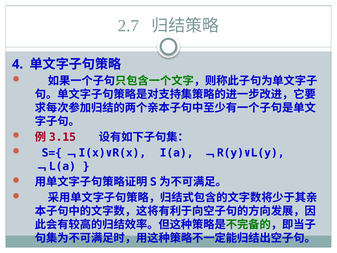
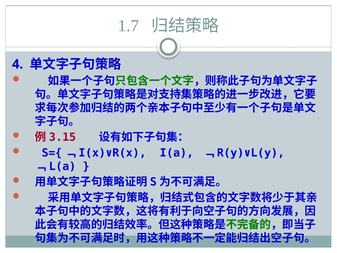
2.7: 2.7 -> 1.7
